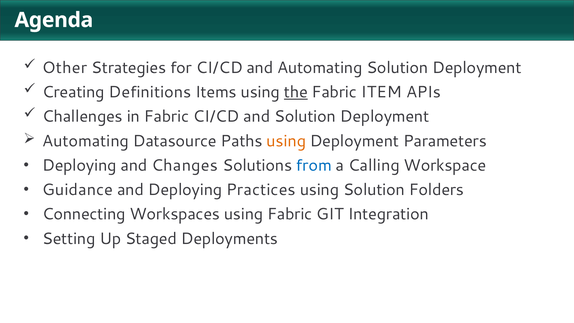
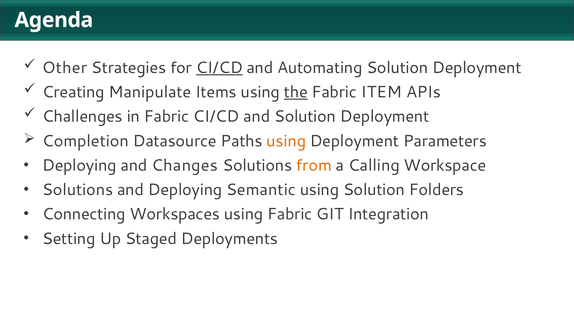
CI/CD at (219, 68) underline: none -> present
Definitions: Definitions -> Manipulate
Automating at (86, 141): Automating -> Completion
from colour: blue -> orange
Guidance at (78, 190): Guidance -> Solutions
Practices: Practices -> Semantic
